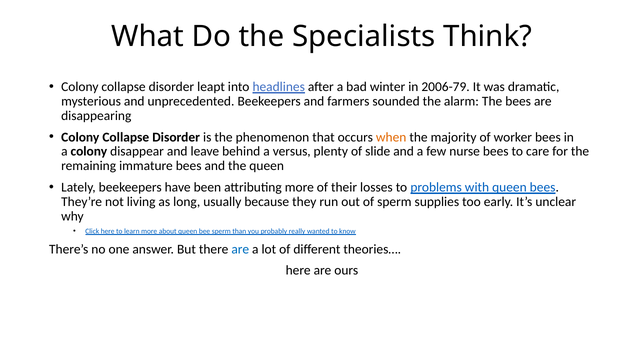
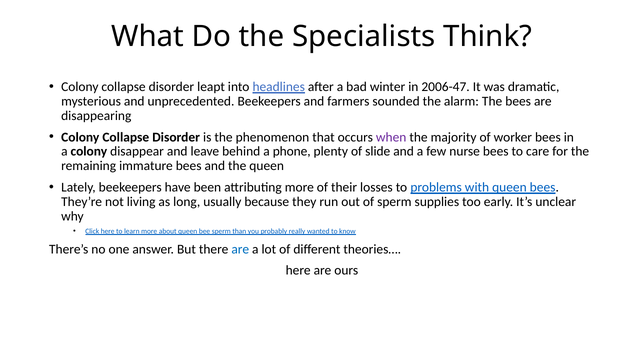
2006-79: 2006-79 -> 2006-47
when colour: orange -> purple
versus: versus -> phone
